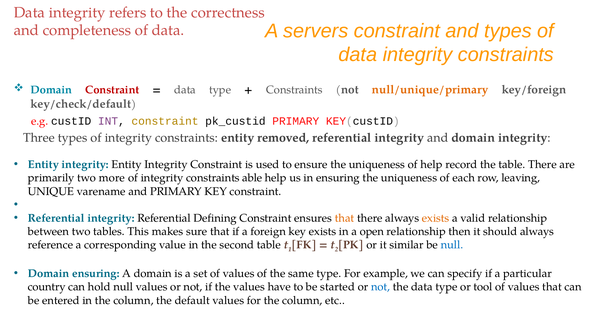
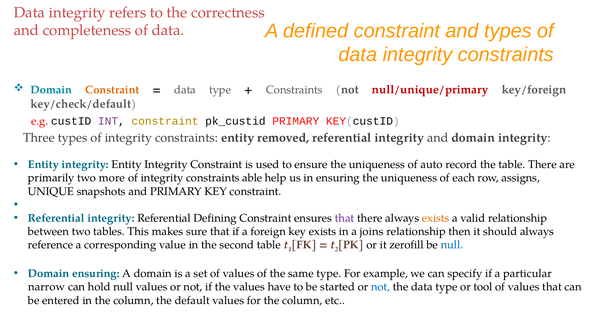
servers: servers -> defined
Constraint at (112, 90) colour: red -> orange
null/unique/primary colour: orange -> red
of help: help -> auto
leaving: leaving -> assigns
varename: varename -> snapshots
that at (345, 218) colour: orange -> purple
open: open -> joins
similar: similar -> zerofill
country: country -> narrow
